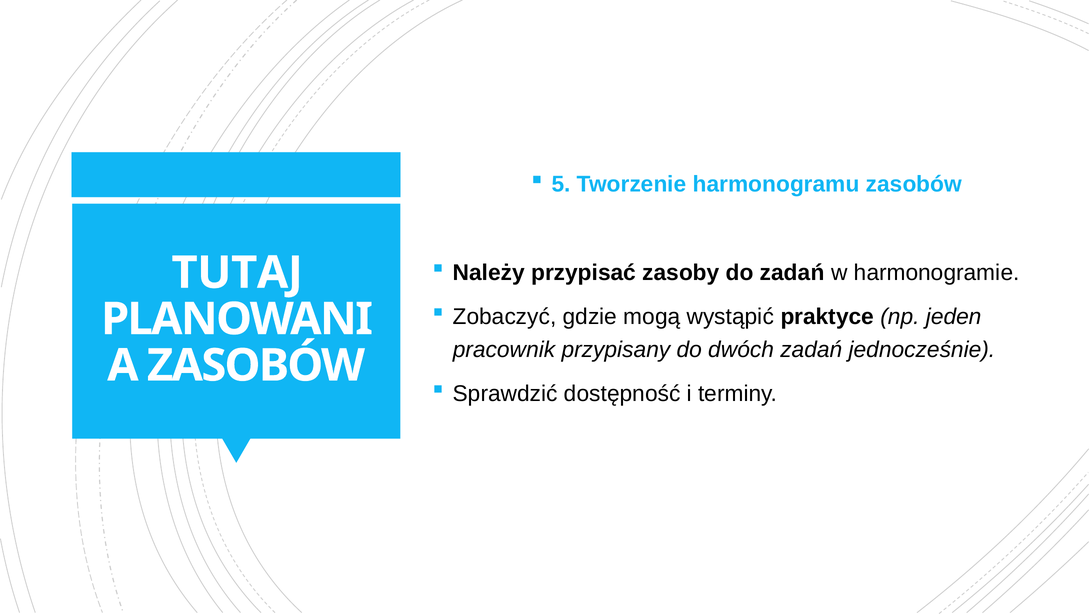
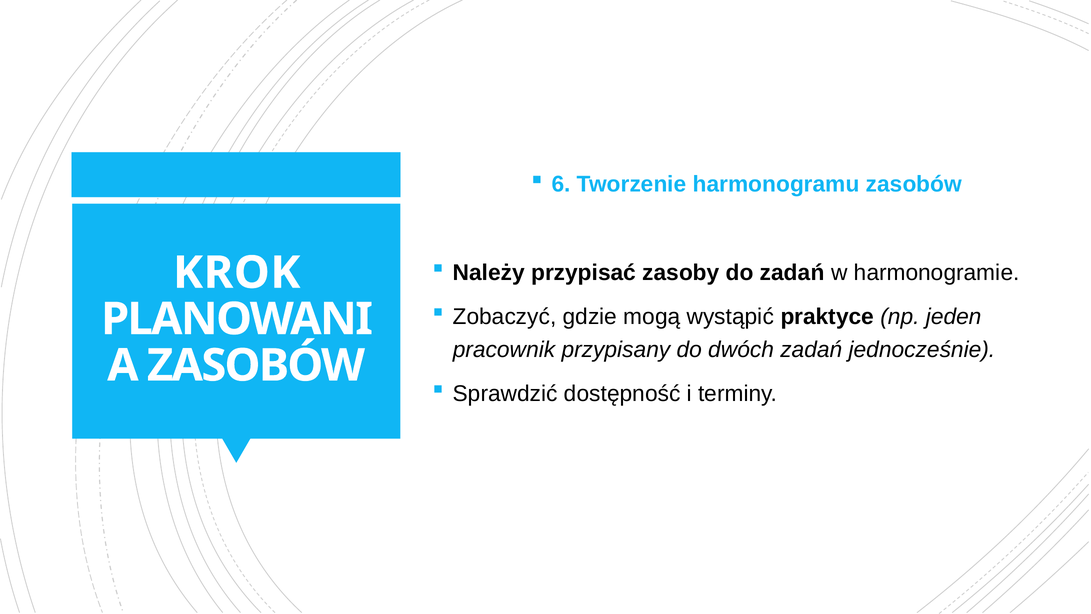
5: 5 -> 6
TUTAJ: TUTAJ -> KROK
